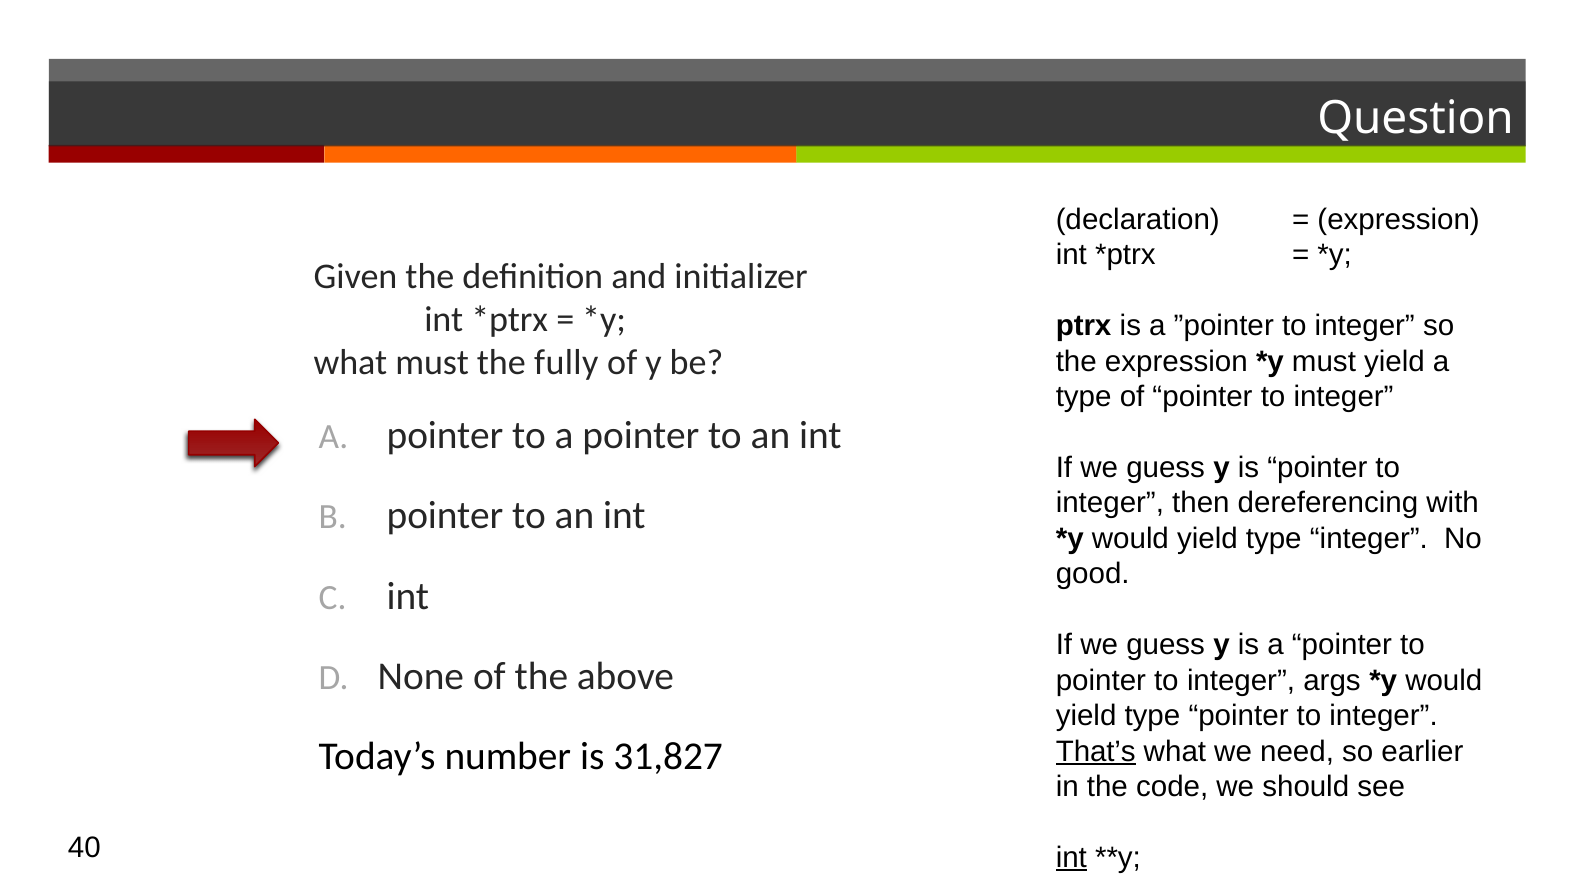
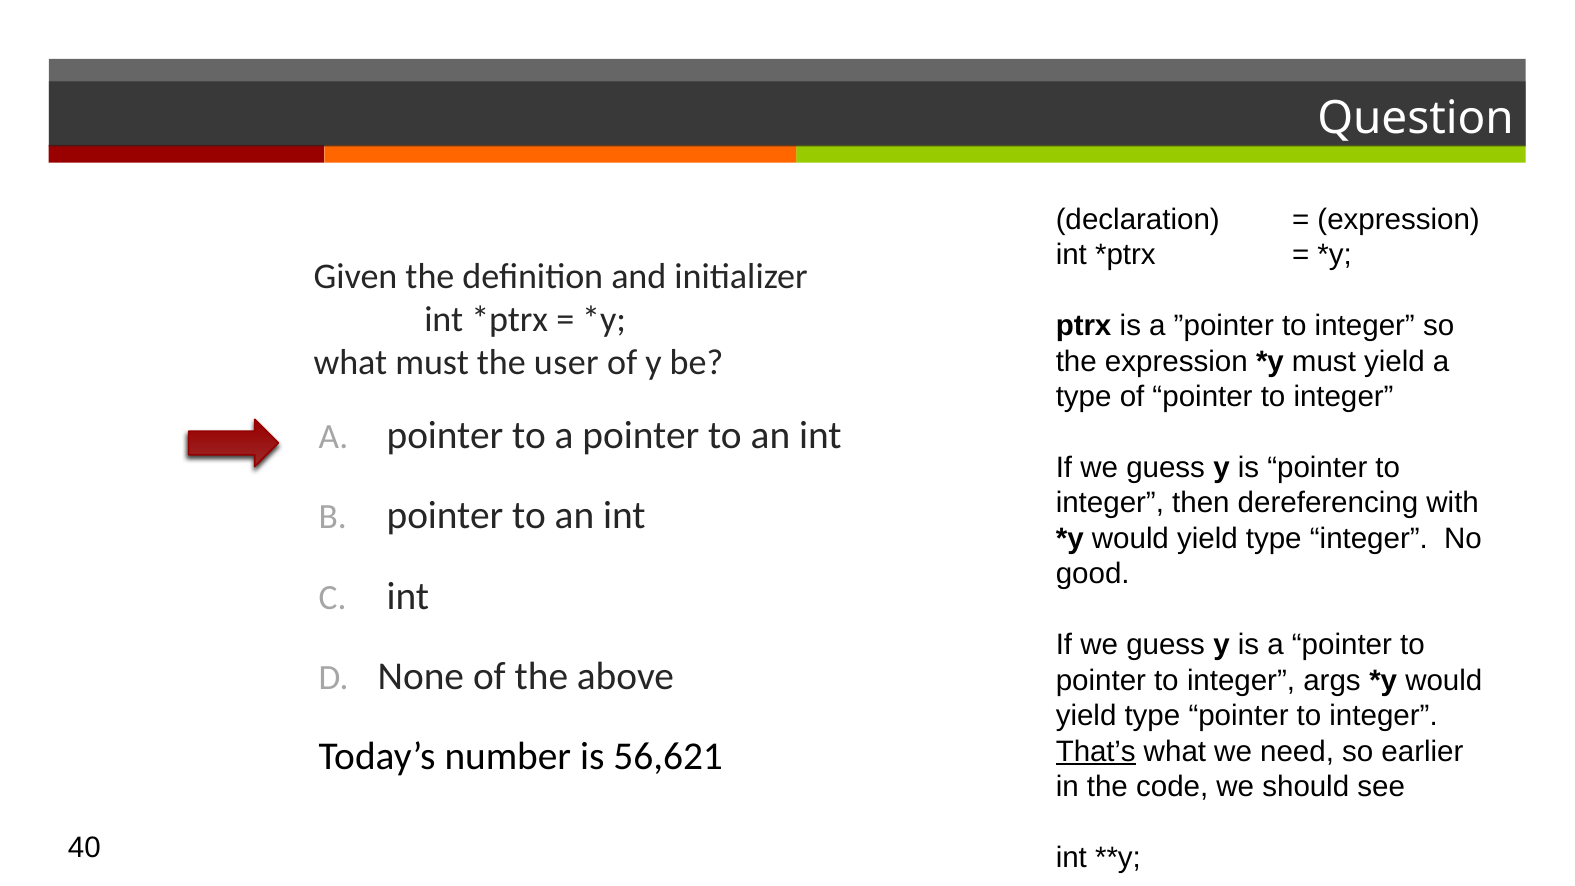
fully: fully -> user
31,827: 31,827 -> 56,621
int at (1071, 858) underline: present -> none
